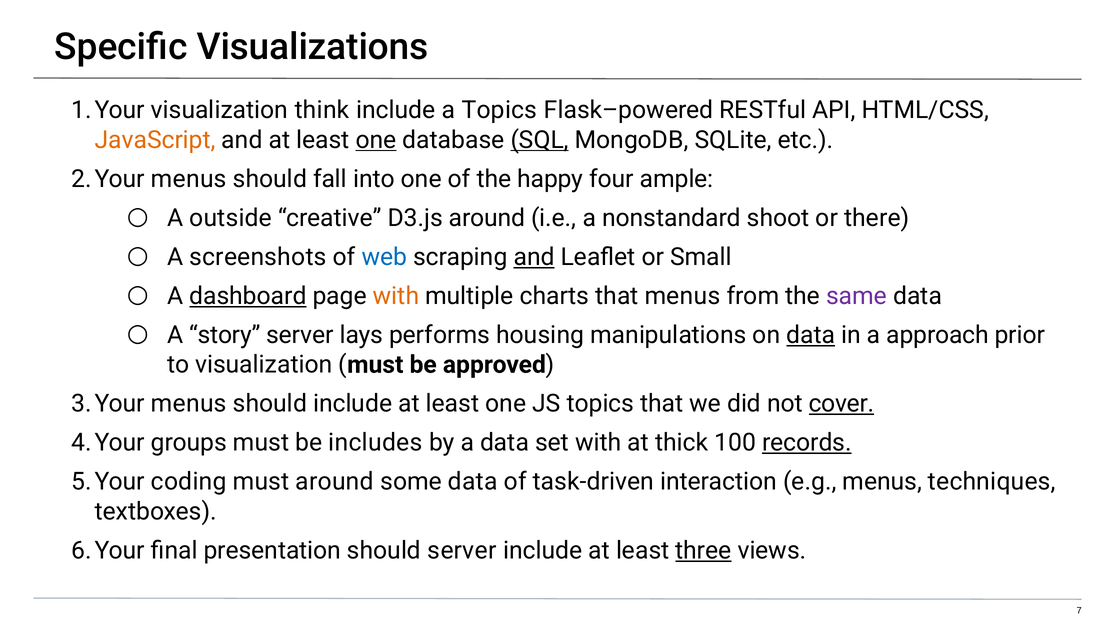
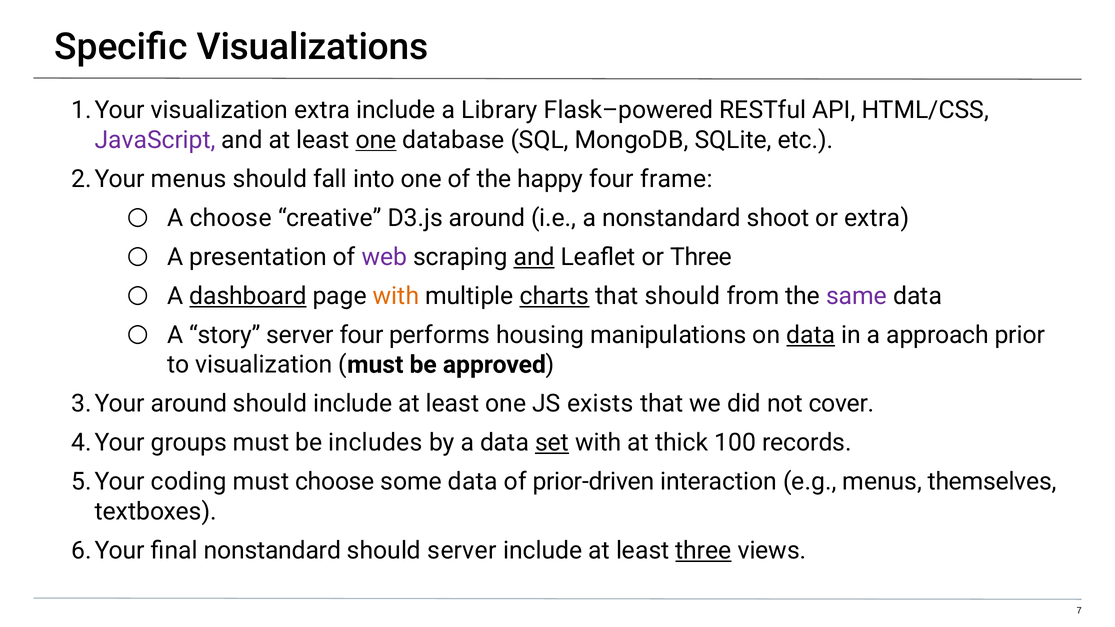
visualization think: think -> extra
a Topics: Topics -> Library
JavaScript colour: orange -> purple
SQL underline: present -> none
ample: ample -> frame
A outside: outside -> choose
or there: there -> extra
screenshots: screenshots -> presentation
web colour: blue -> purple
or Small: Small -> Three
charts underline: none -> present
that menus: menus -> should
server lays: lays -> four
menus at (189, 404): menus -> around
JS topics: topics -> exists
cover underline: present -> none
set underline: none -> present
records underline: present -> none
must around: around -> choose
task-driven: task-driven -> prior-driven
techniques: techniques -> themselves
final presentation: presentation -> nonstandard
